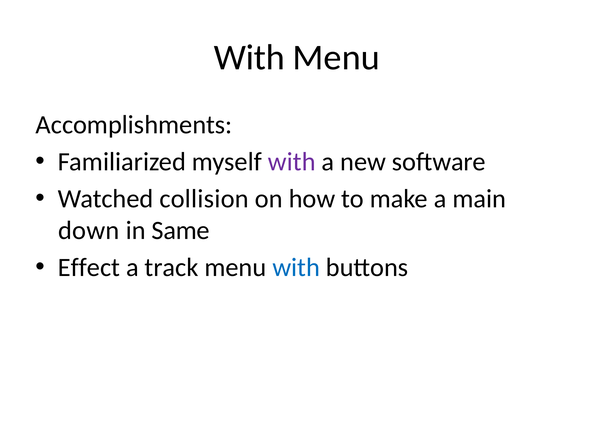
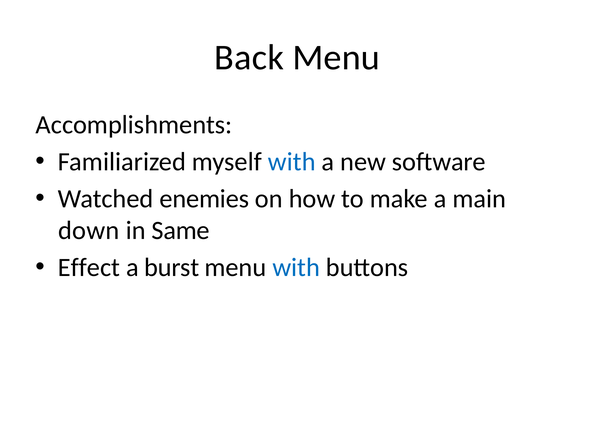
With at (249, 58): With -> Back
with at (292, 162) colour: purple -> blue
collision: collision -> enemies
track: track -> burst
